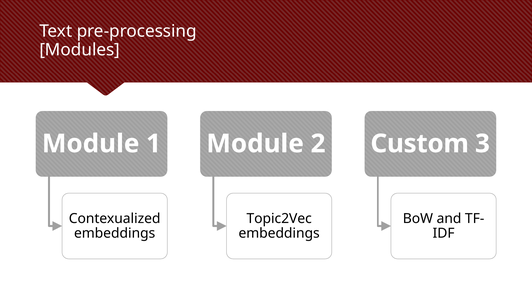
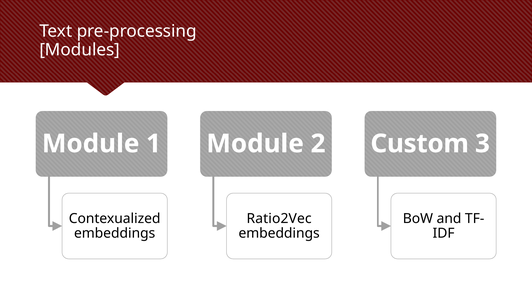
Topic2Vec: Topic2Vec -> Ratio2Vec
